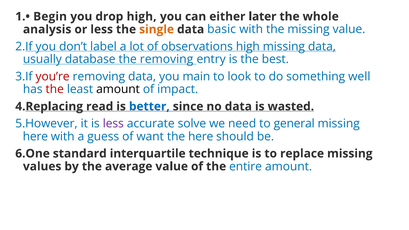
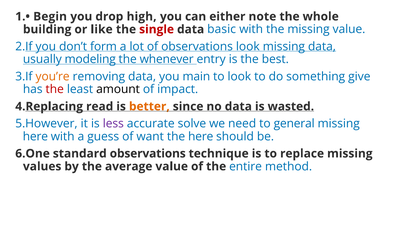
later: later -> note
analysis: analysis -> building
or less: less -> like
single colour: orange -> red
label: label -> form
observations high: high -> look
database: database -> modeling
the removing: removing -> whenever
you’re colour: red -> orange
well: well -> give
better colour: blue -> orange
standard interquartile: interquartile -> observations
entire amount: amount -> method
